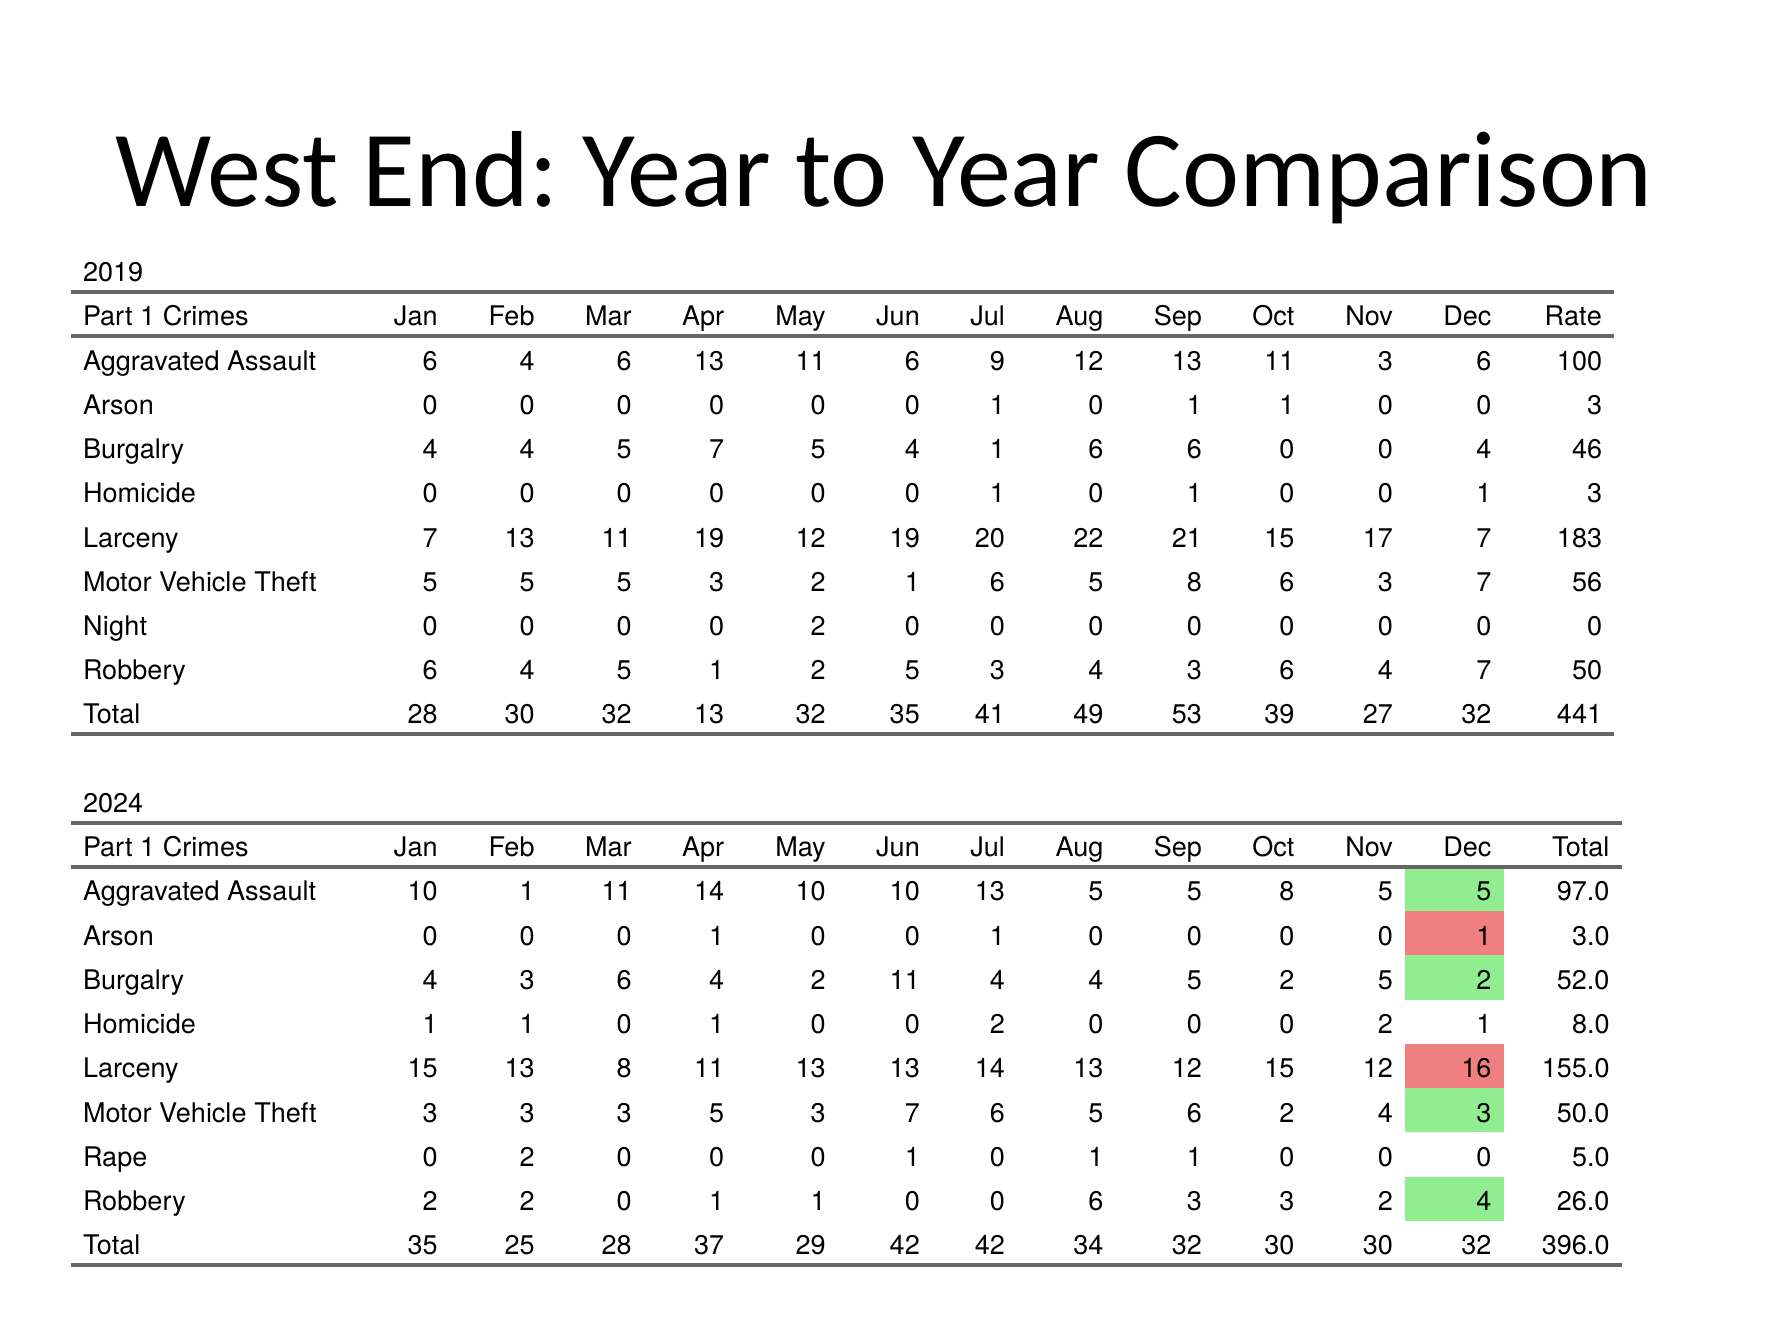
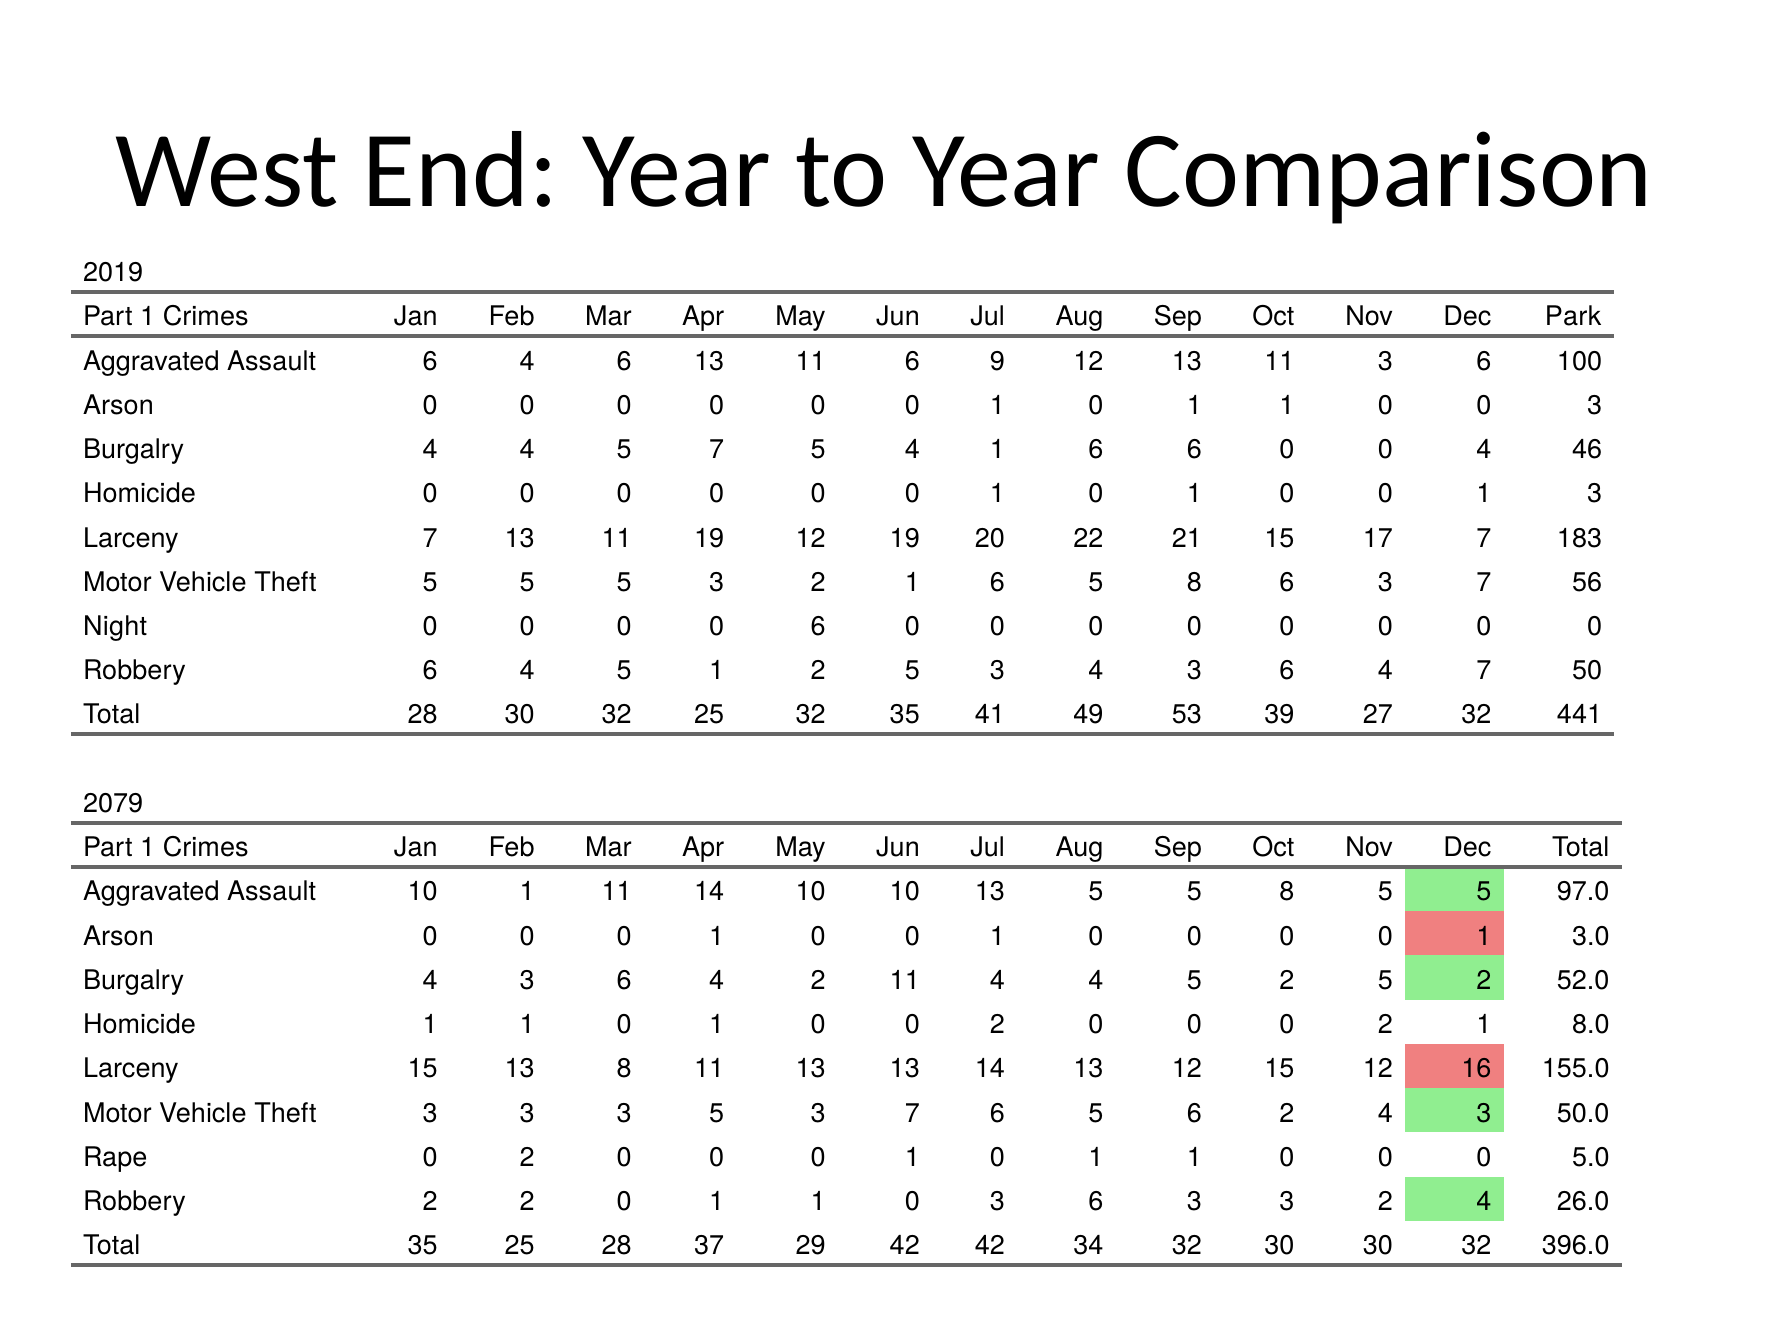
Rate: Rate -> Park
2 at (818, 627): 2 -> 6
32 13: 13 -> 25
2024: 2024 -> 2079
0 at (997, 1202): 0 -> 3
